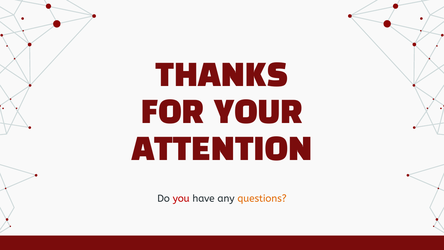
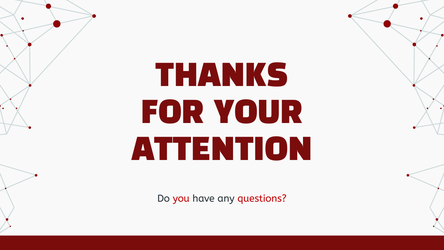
questions colour: orange -> red
